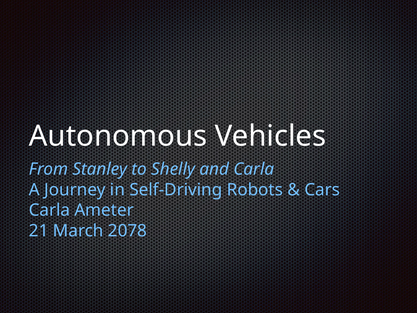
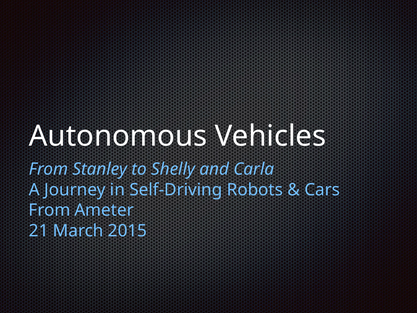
Carla at (49, 210): Carla -> From
2078: 2078 -> 2015
